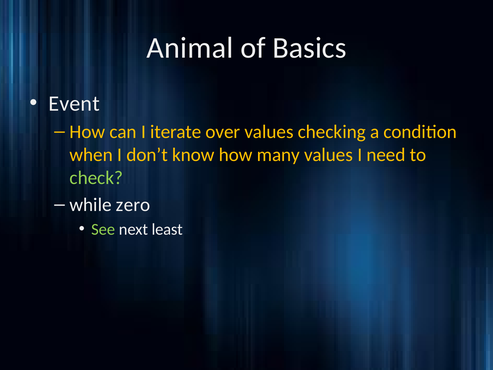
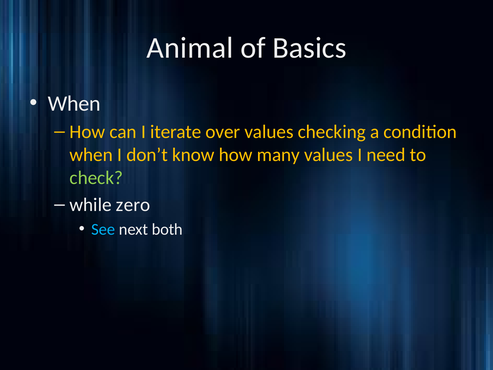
Event at (74, 103): Event -> When
See colour: light green -> light blue
least: least -> both
